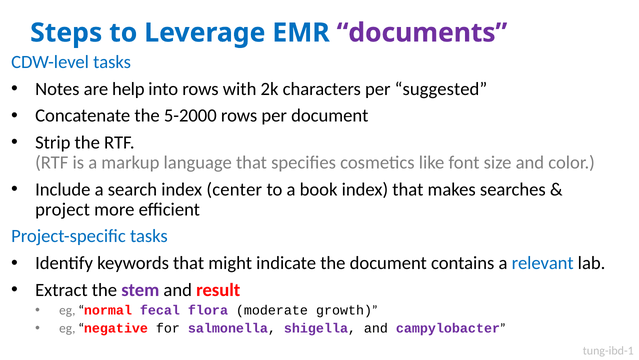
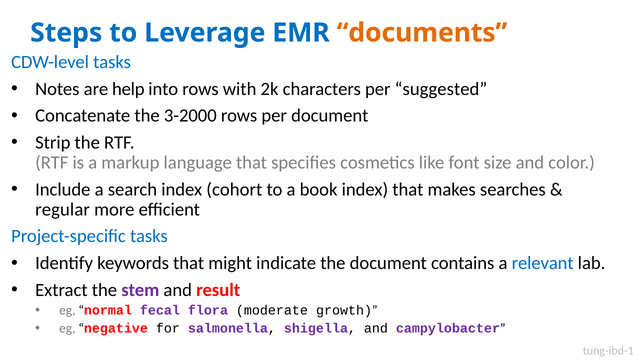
documents colour: purple -> orange
5-2000: 5-2000 -> 3-2000
center: center -> cohort
project: project -> regular
